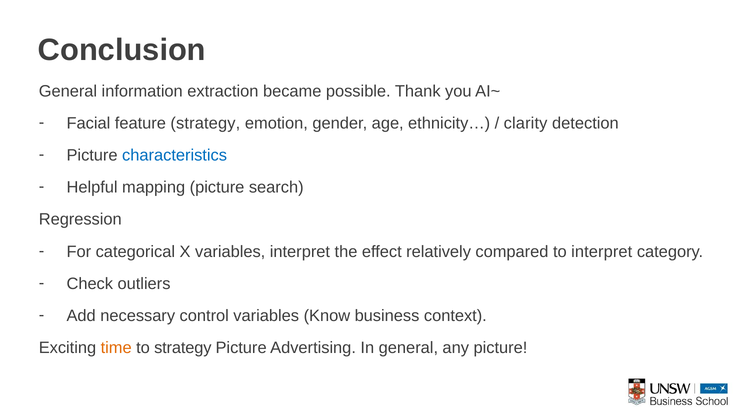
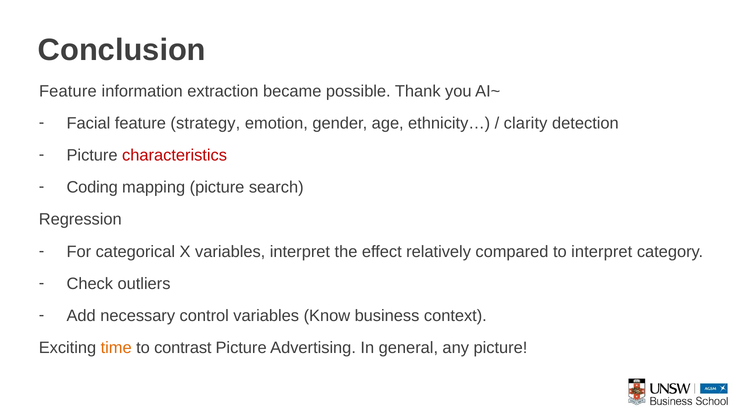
General at (68, 91): General -> Feature
characteristics colour: blue -> red
Helpful: Helpful -> Coding
to strategy: strategy -> contrast
